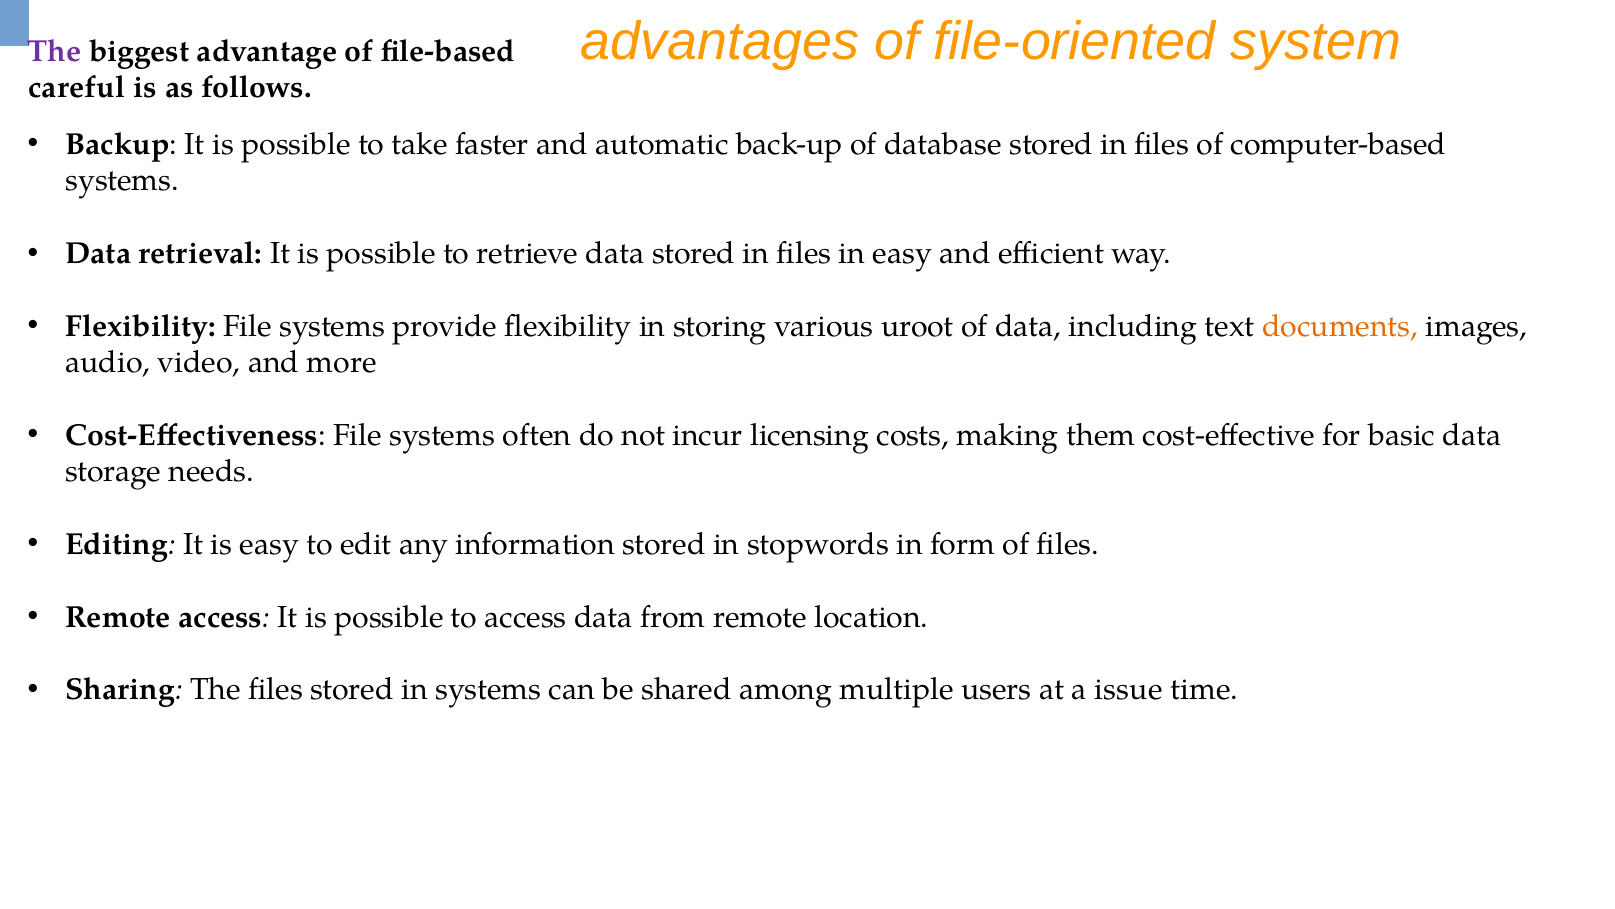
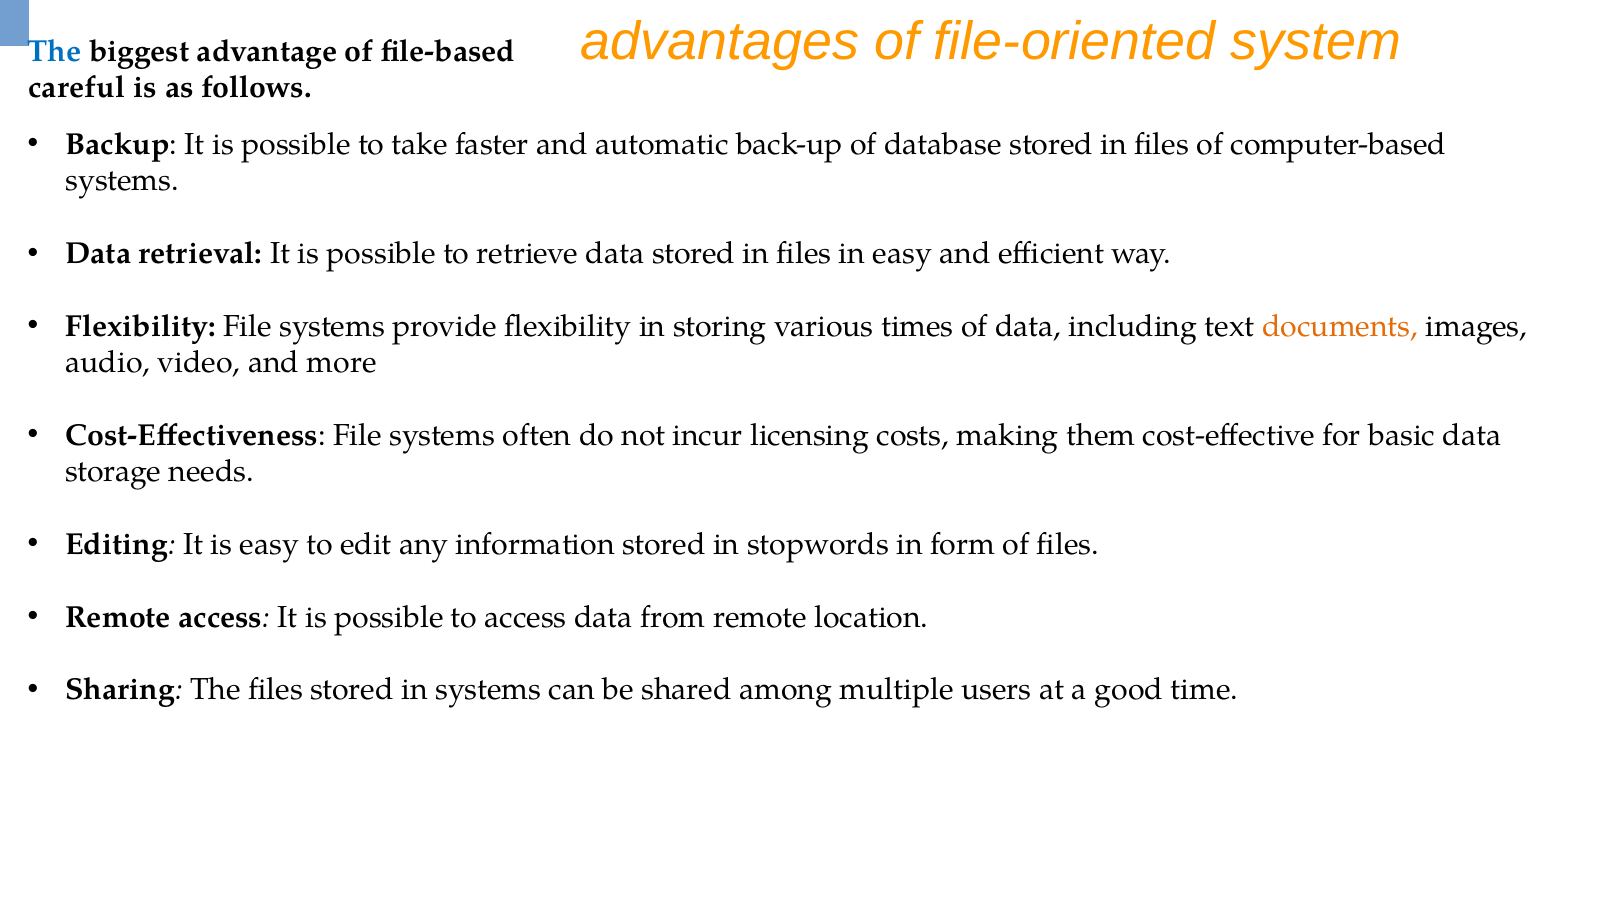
The at (55, 51) colour: purple -> blue
uroot: uroot -> times
issue: issue -> good
